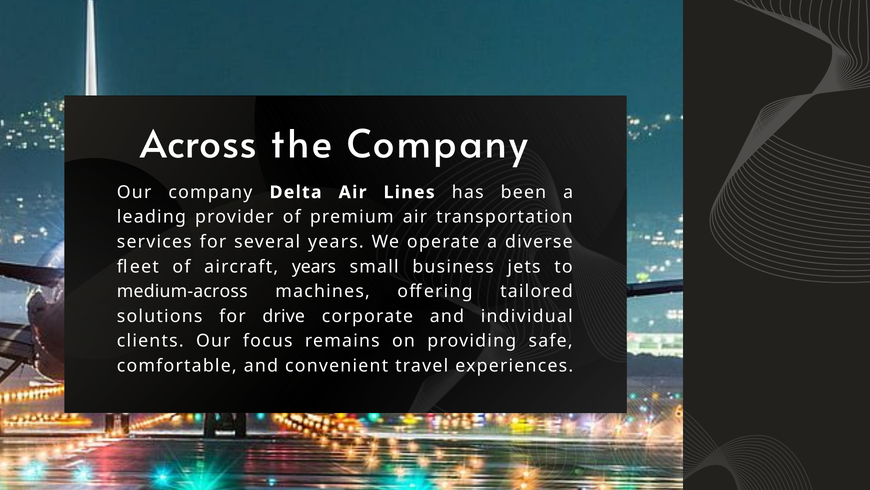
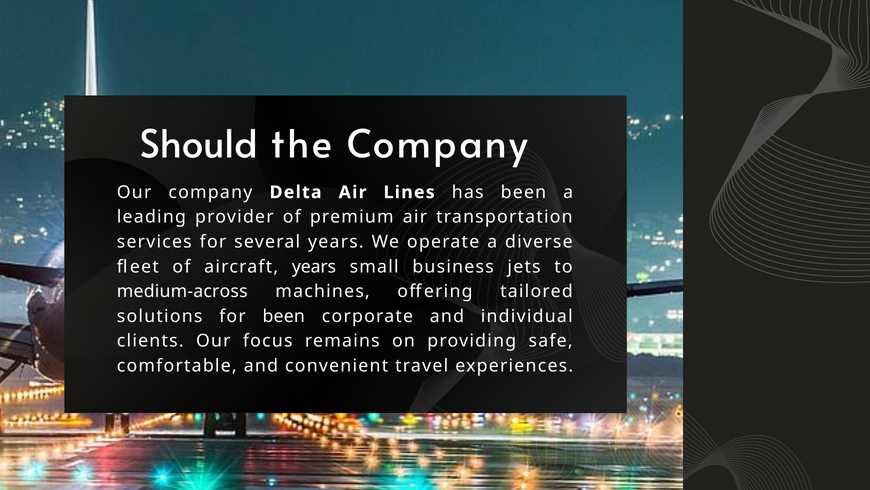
Across: Across -> Should
for drive: drive -> been
